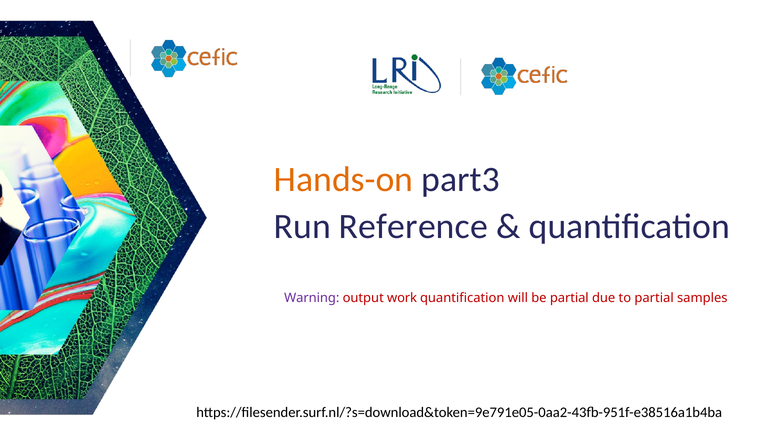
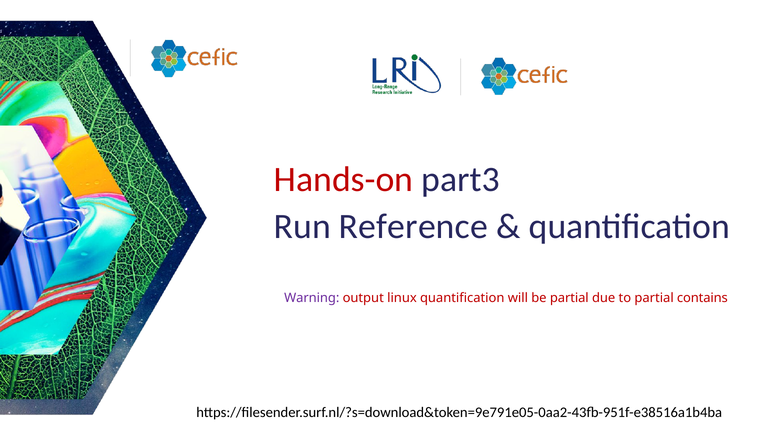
Hands-on colour: orange -> red
work: work -> linux
samples: samples -> contains
